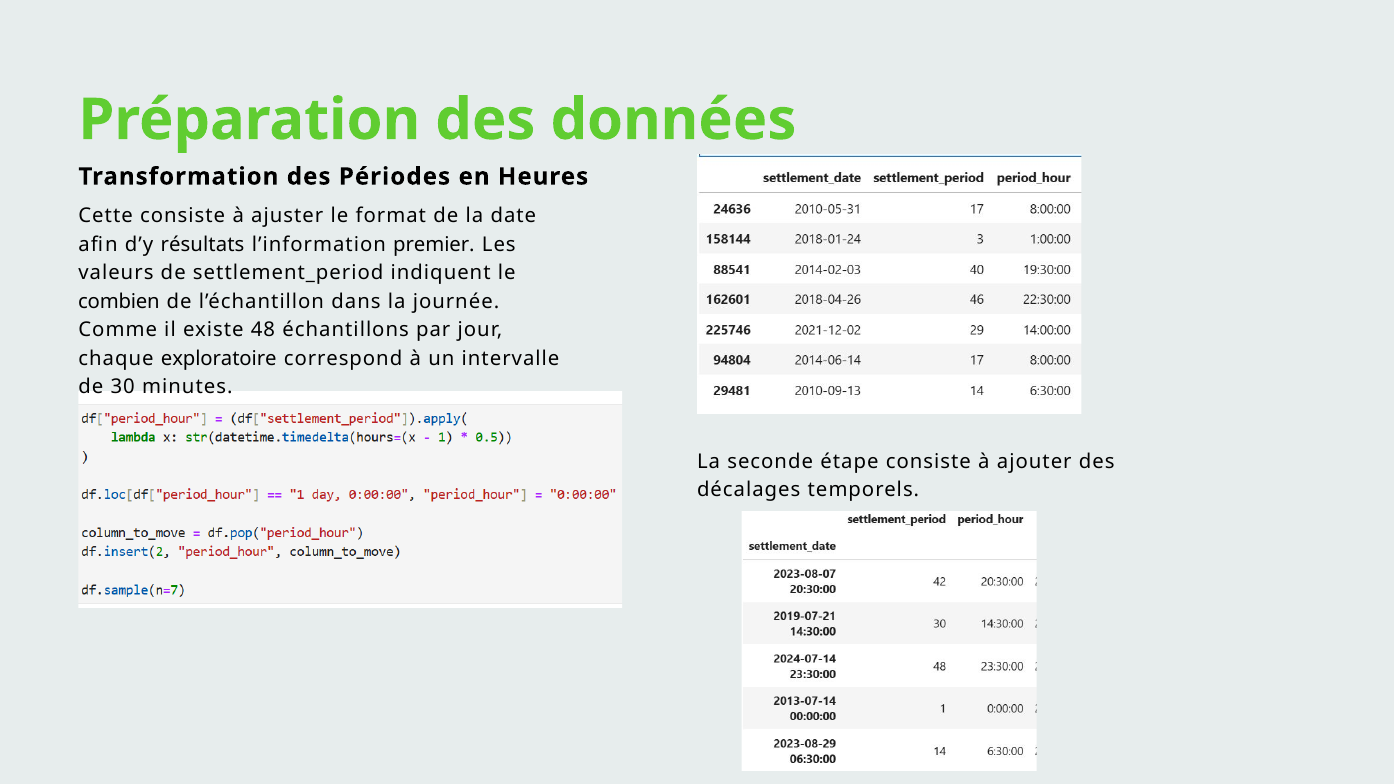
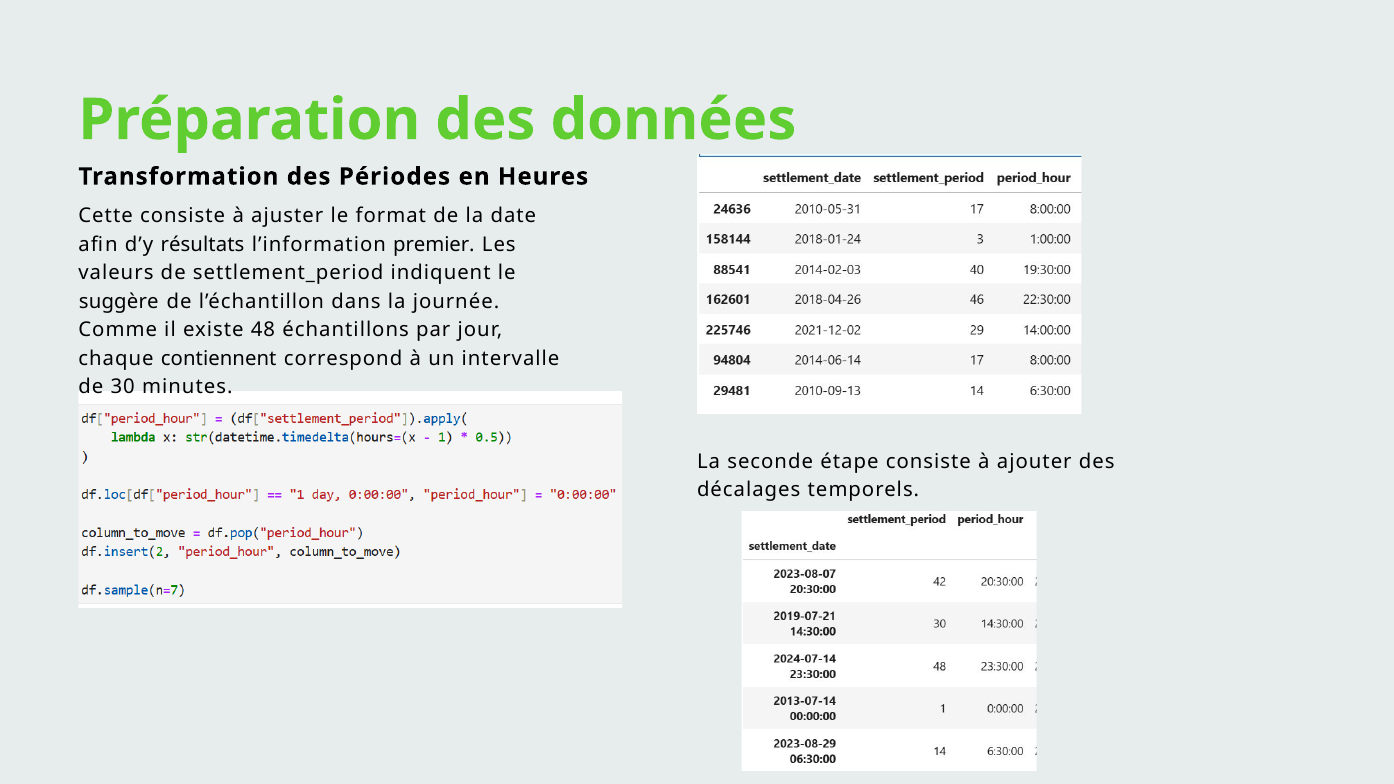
combien: combien -> suggère
exploratoire: exploratoire -> contiennent
